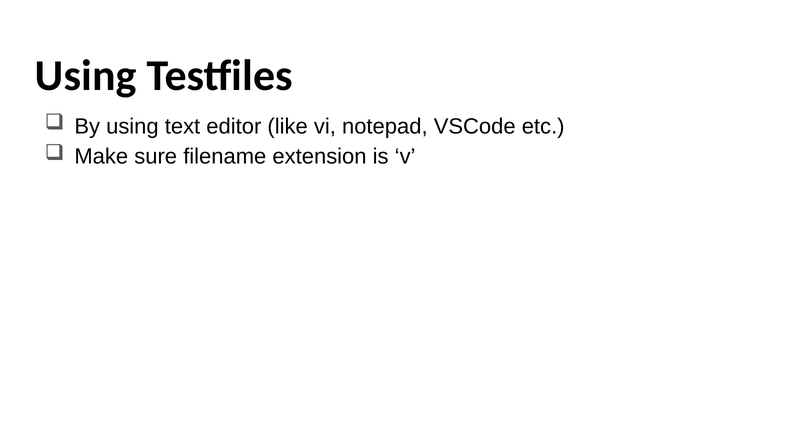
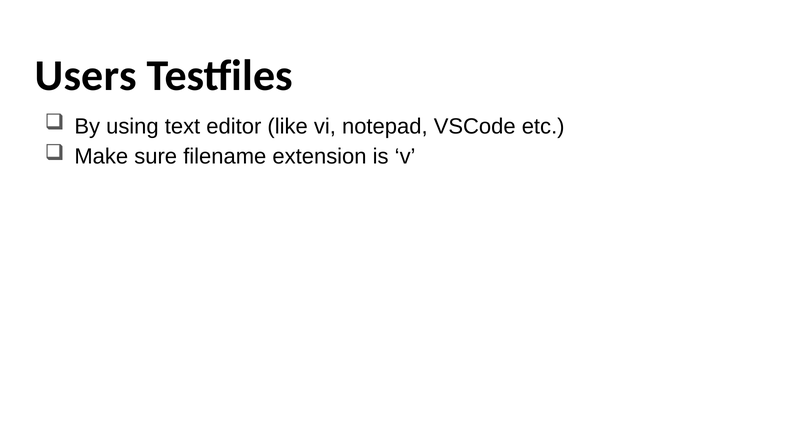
Using at (86, 76): Using -> Users
